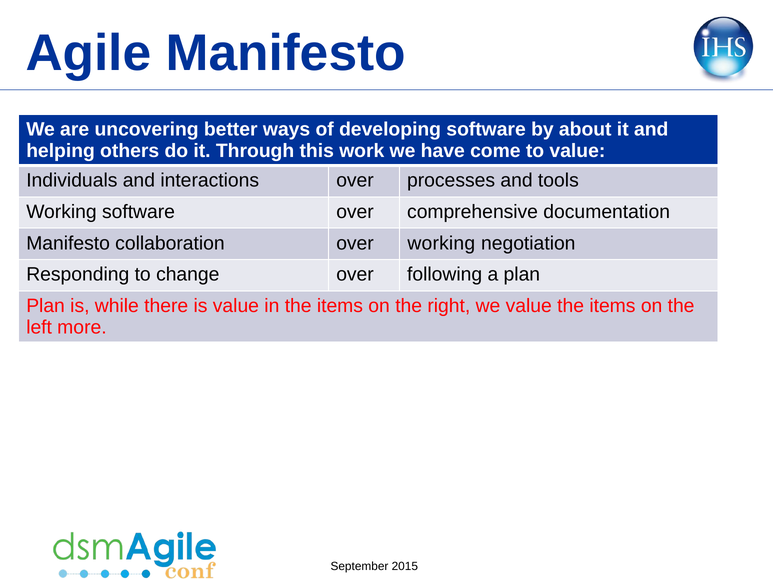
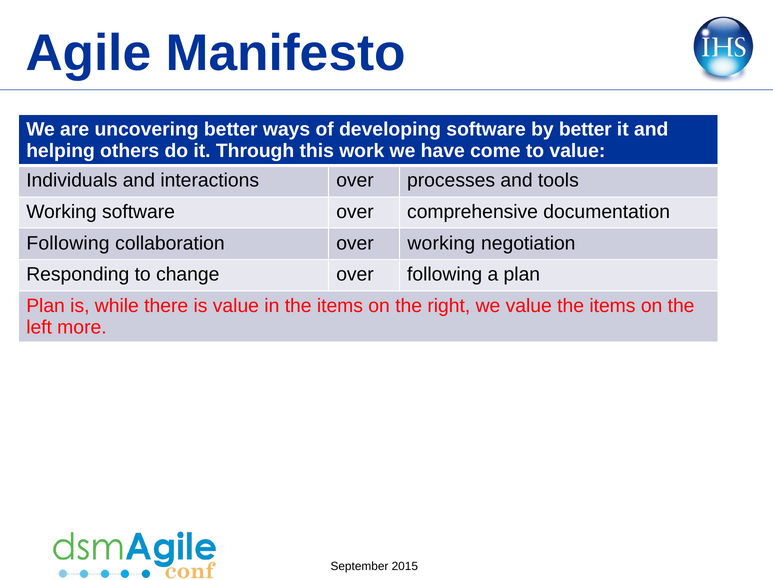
by about: about -> better
Manifesto at (68, 243): Manifesto -> Following
